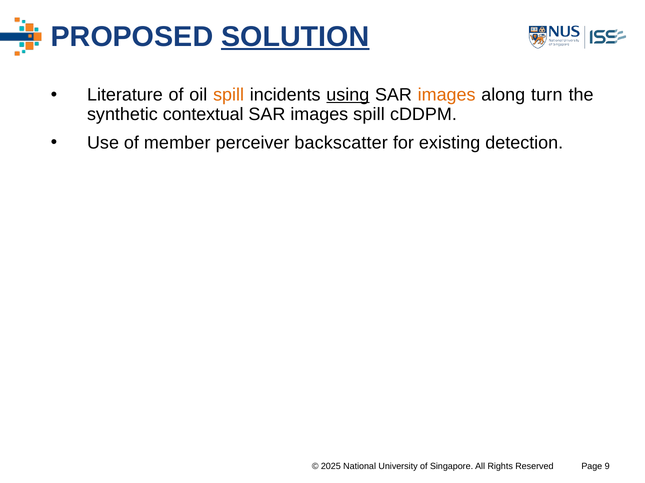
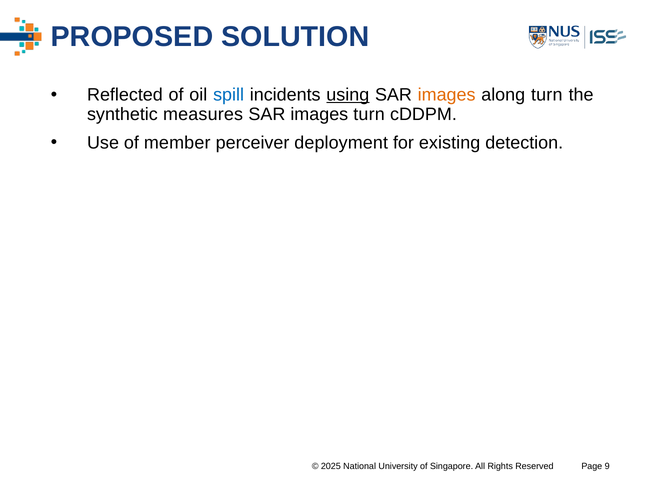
SOLUTION underline: present -> none
Literature: Literature -> Reflected
spill at (229, 95) colour: orange -> blue
contextual: contextual -> measures
images spill: spill -> turn
backscatter: backscatter -> deployment
